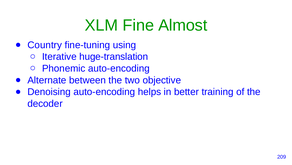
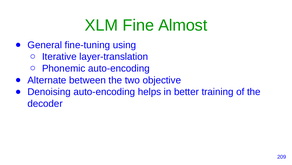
Country: Country -> General
huge-translation: huge-translation -> layer-translation
